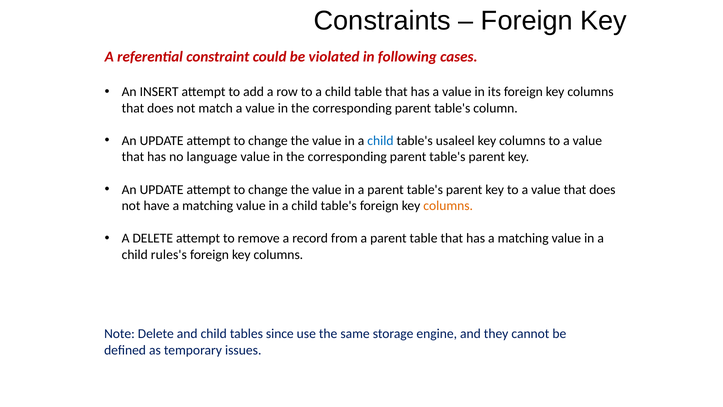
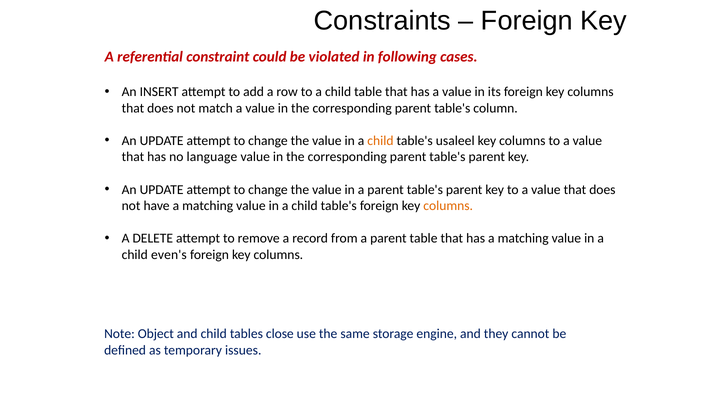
child at (380, 141) colour: blue -> orange
rules's: rules's -> even's
Note Delete: Delete -> Object
since: since -> close
